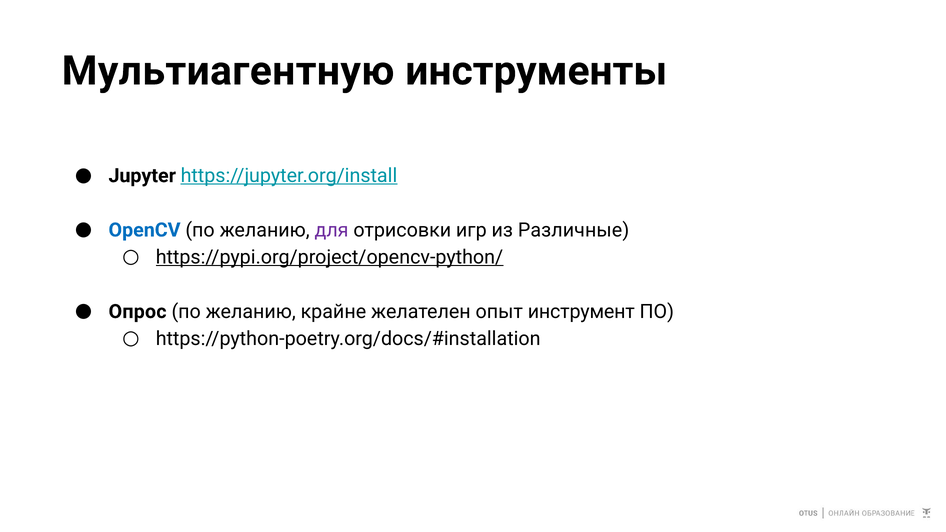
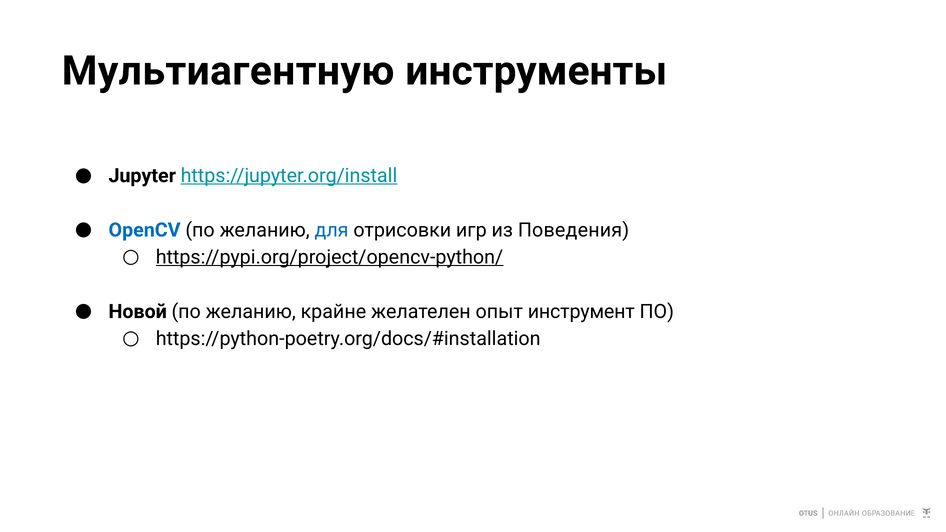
для colour: purple -> blue
Различные: Различные -> Поведения
Опрос: Опрос -> Новой
